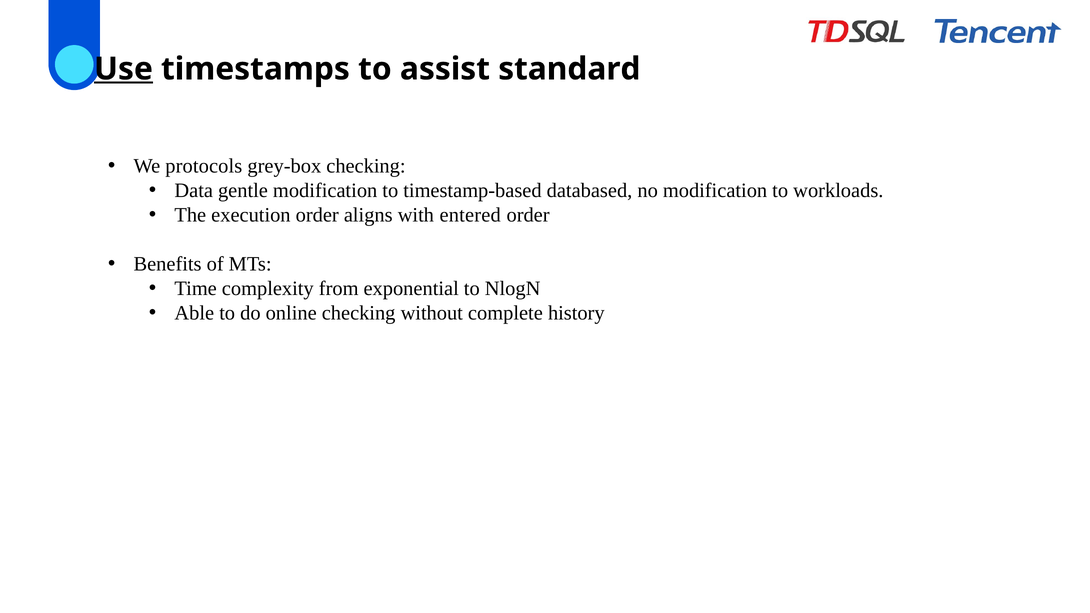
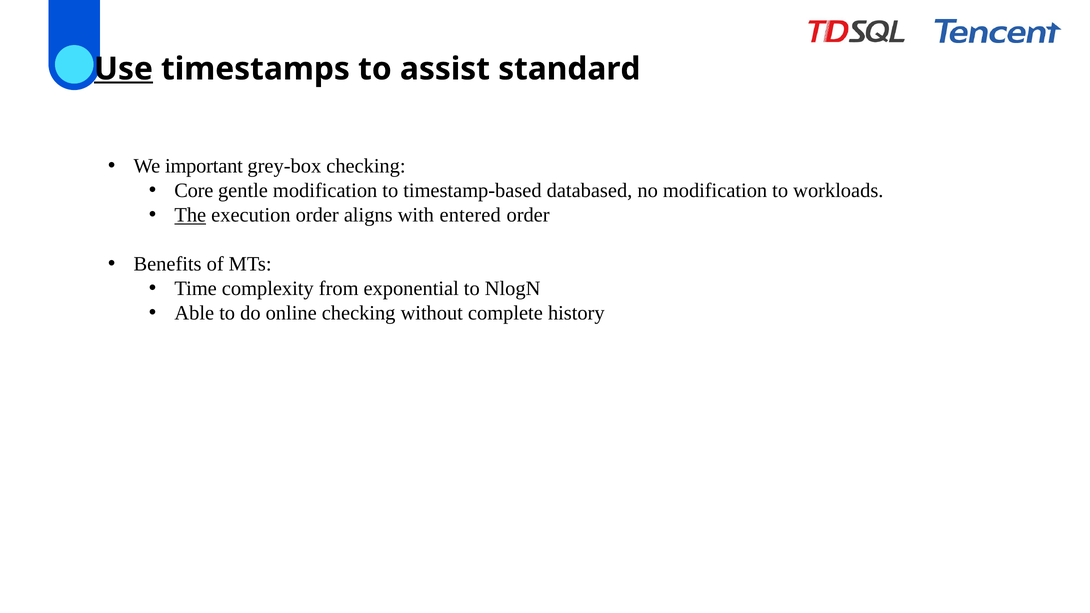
protocols: protocols -> important
Data: Data -> Core
The underline: none -> present
